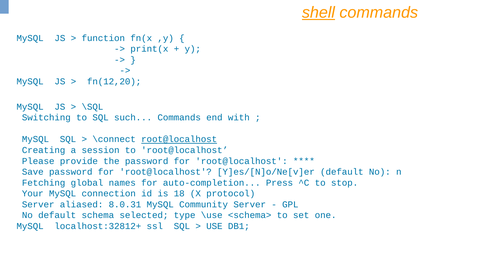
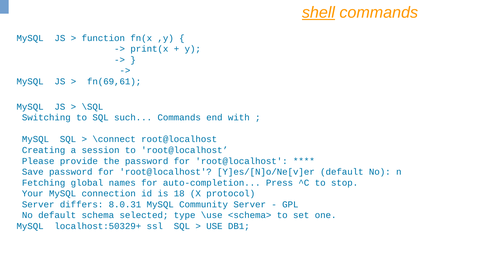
fn(12,20: fn(12,20 -> fn(69,61
root@localhost at (179, 139) underline: present -> none
aliased: aliased -> differs
localhost:32812+: localhost:32812+ -> localhost:50329+
